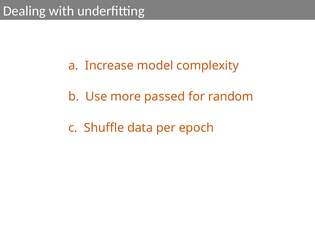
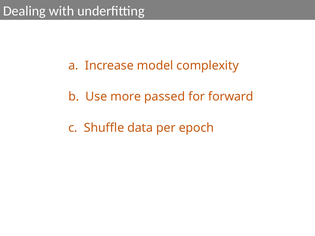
random: random -> forward
